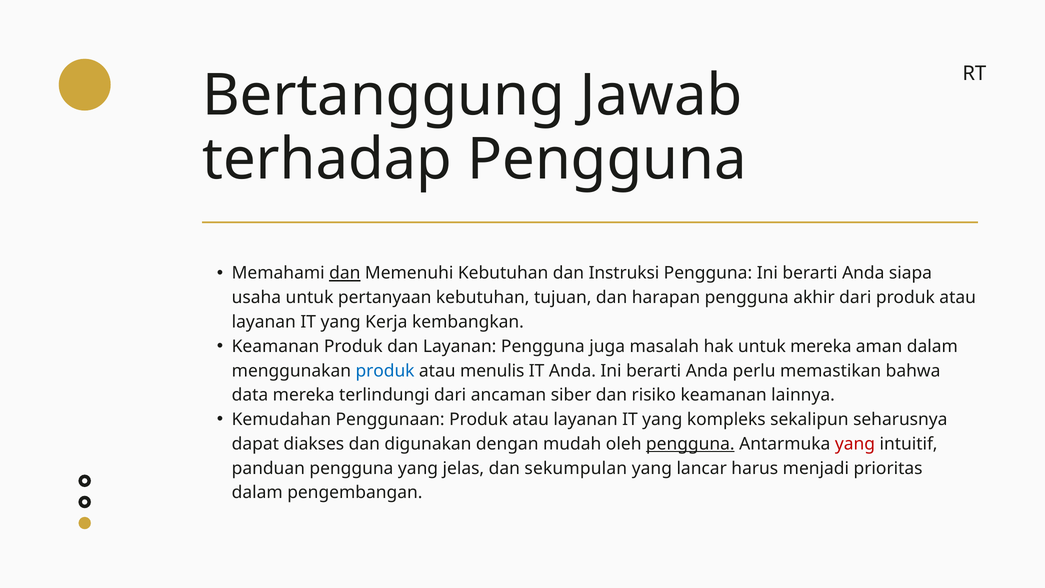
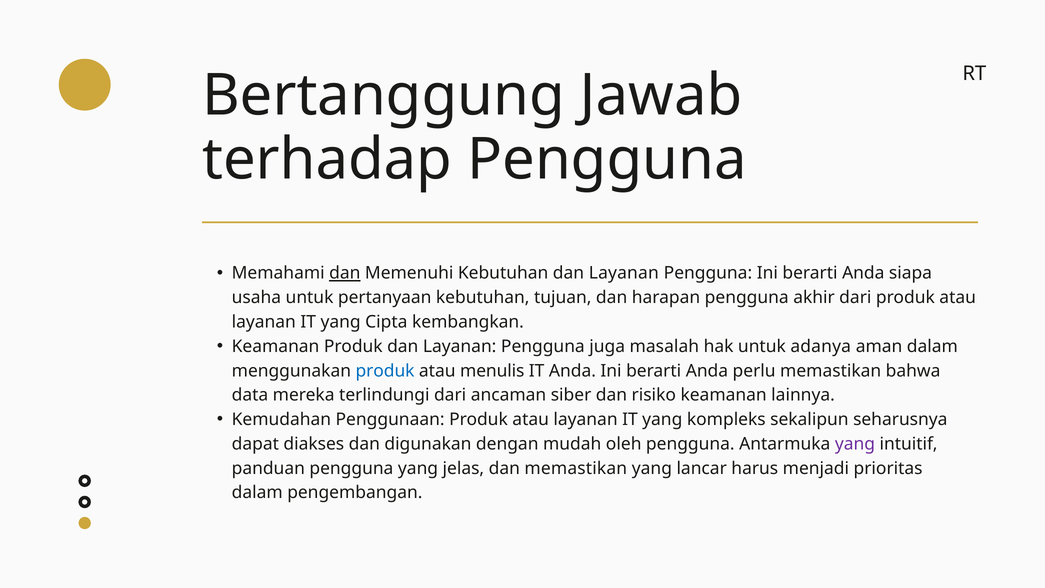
Kebutuhan dan Instruksi: Instruksi -> Layanan
Kerja: Kerja -> Cipta
untuk mereka: mereka -> adanya
pengguna at (690, 444) underline: present -> none
yang at (855, 444) colour: red -> purple
dan sekumpulan: sekumpulan -> memastikan
